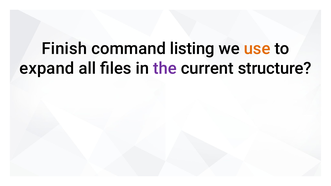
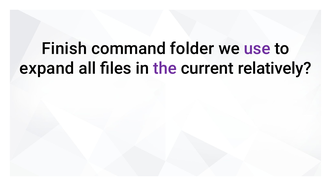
listing: listing -> folder
use colour: orange -> purple
structure: structure -> relatively
